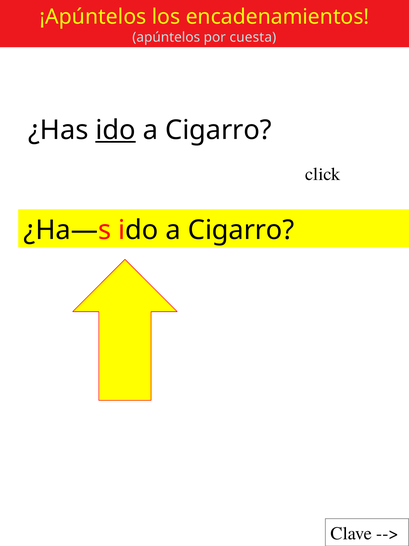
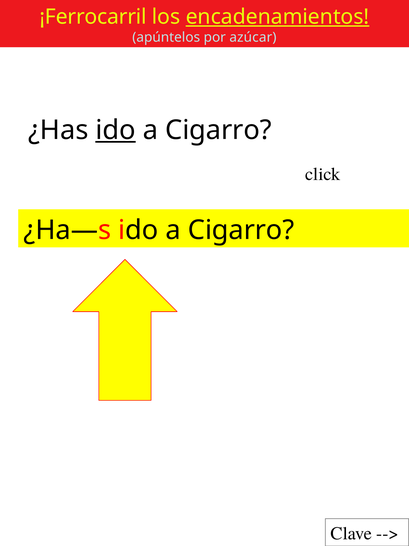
¡Apúntelos: ¡Apúntelos -> ¡Ferrocarril
encadenamientos underline: none -> present
cuesta: cuesta -> azúcar
